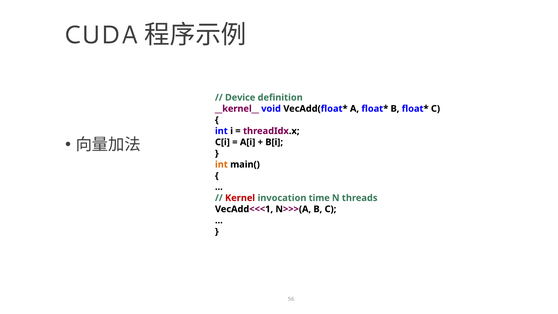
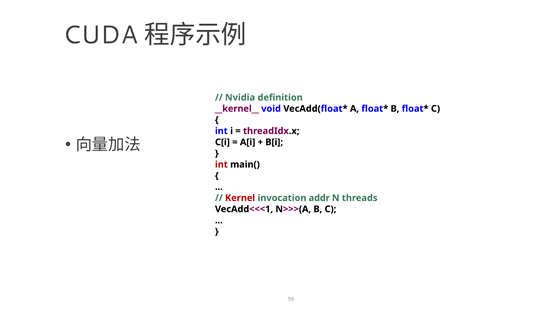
Device: Device -> Nvidia
int at (221, 164) colour: orange -> red
time: time -> addr
